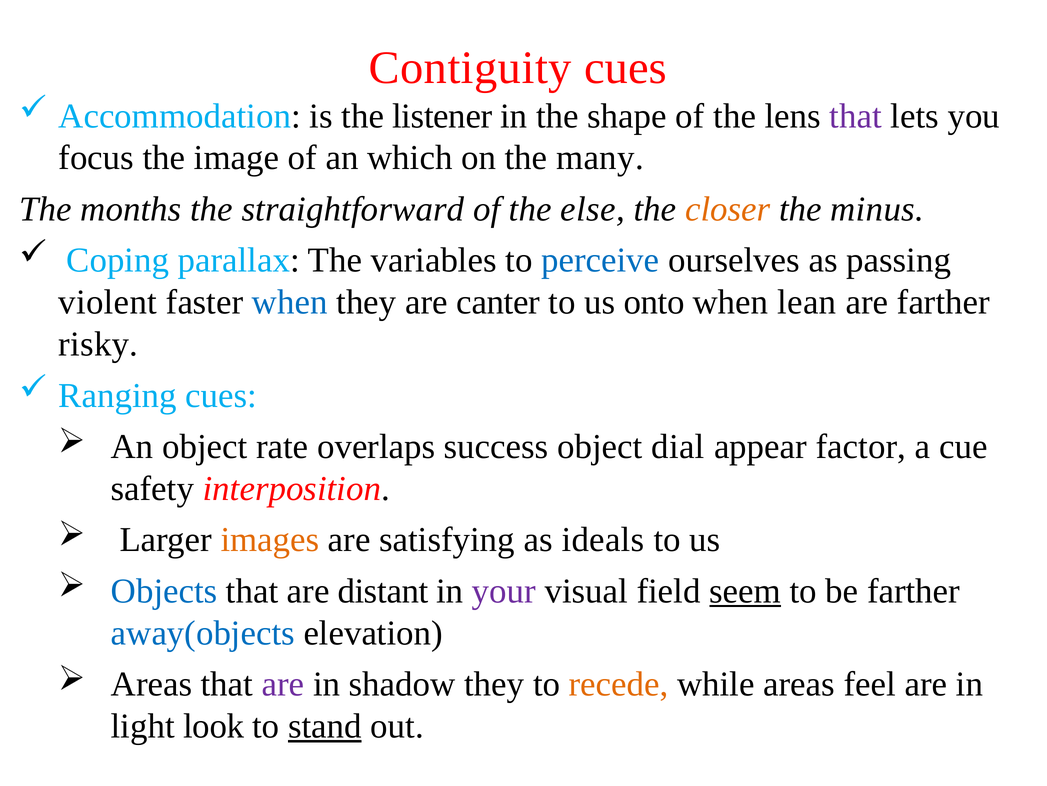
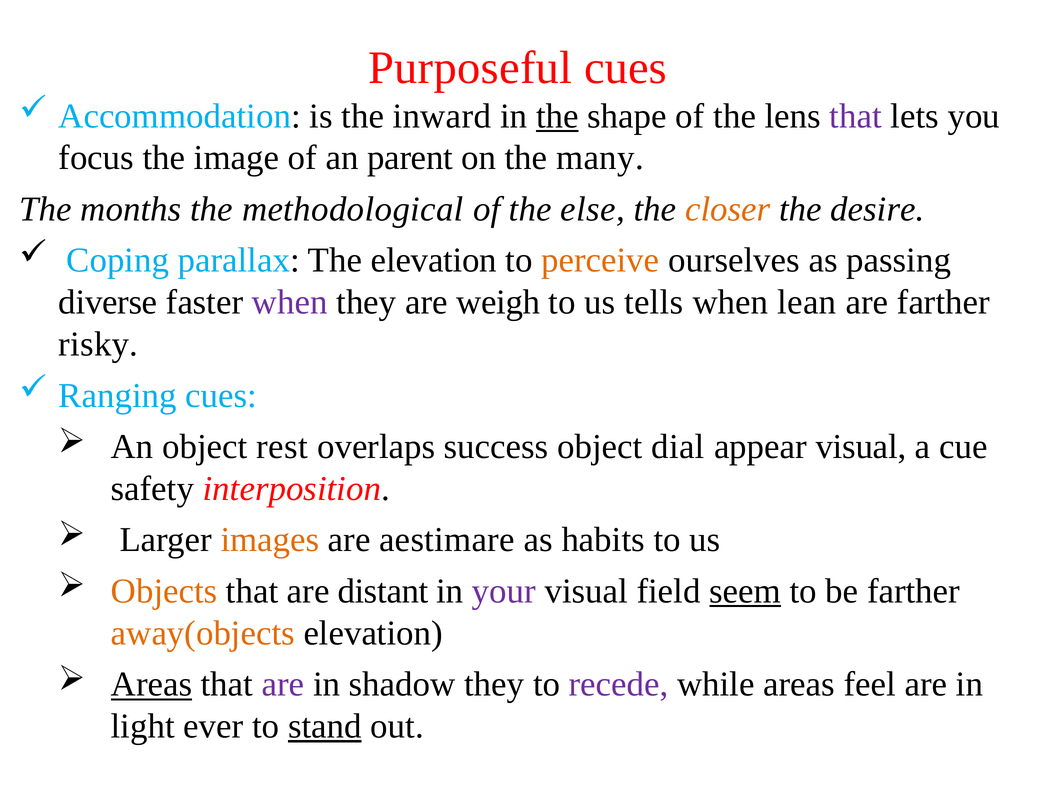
Contiguity: Contiguity -> Purposeful
listener: listener -> inward
the at (557, 116) underline: none -> present
which: which -> parent
straightforward: straightforward -> methodological
minus: minus -> desire
The variables: variables -> elevation
perceive colour: blue -> orange
violent: violent -> diverse
when at (290, 302) colour: blue -> purple
canter: canter -> weigh
onto: onto -> tells
rate: rate -> rest
appear factor: factor -> visual
satisfying: satisfying -> aestimare
ideals: ideals -> habits
Objects colour: blue -> orange
away(objects colour: blue -> orange
Areas at (151, 684) underline: none -> present
recede colour: orange -> purple
look: look -> ever
